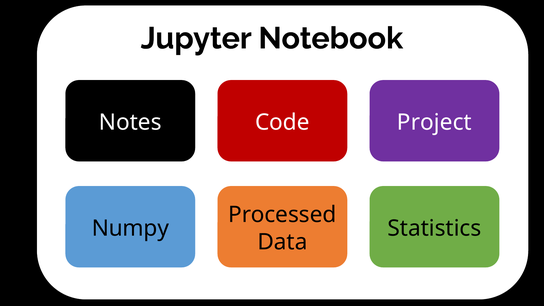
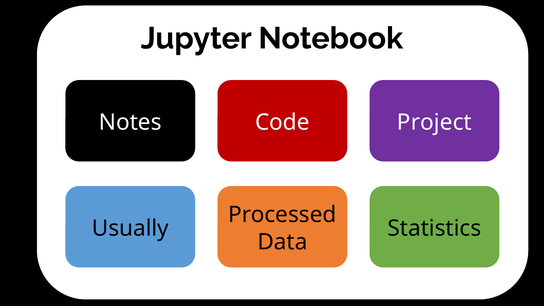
Numpy: Numpy -> Usually
